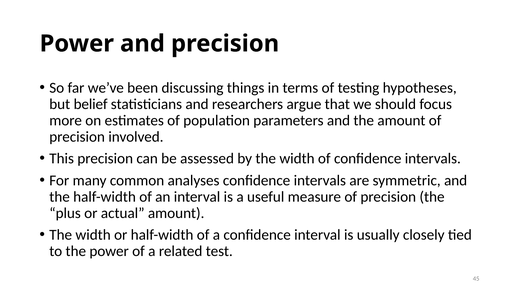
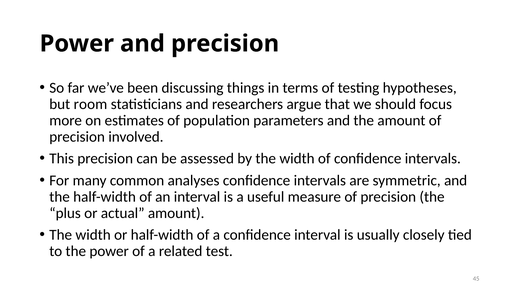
belief: belief -> room
